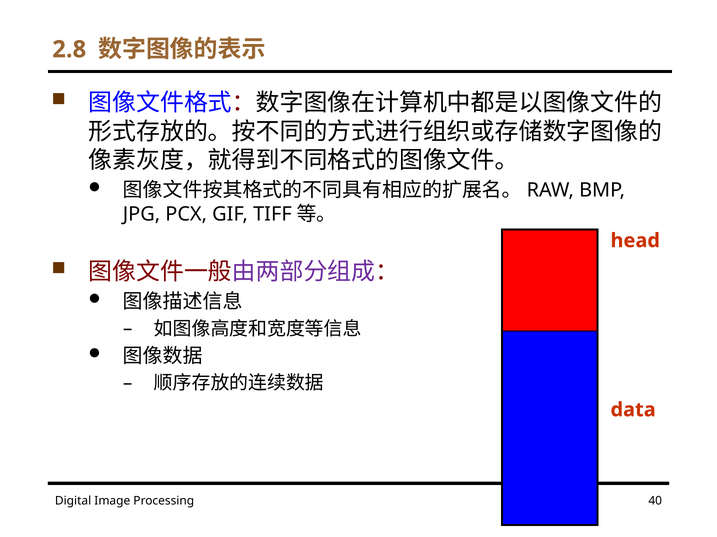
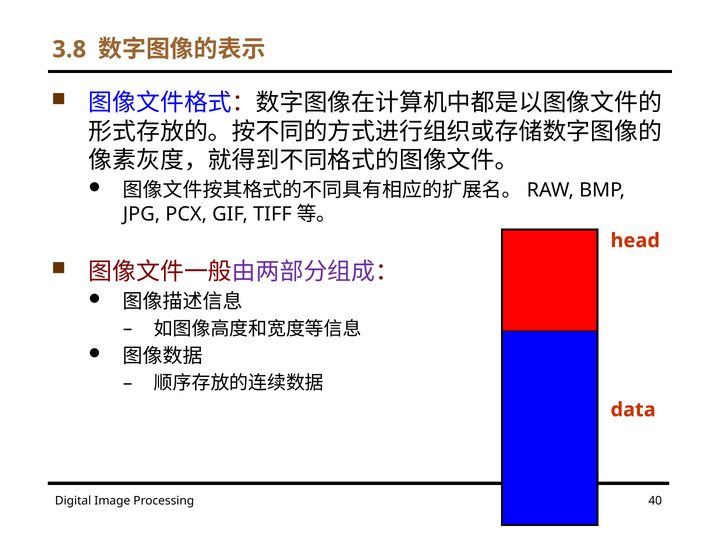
2.8: 2.8 -> 3.8
